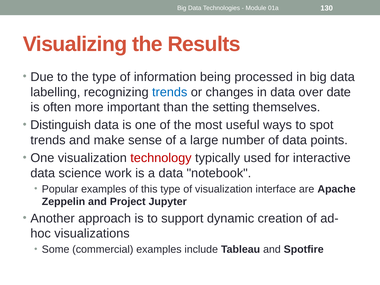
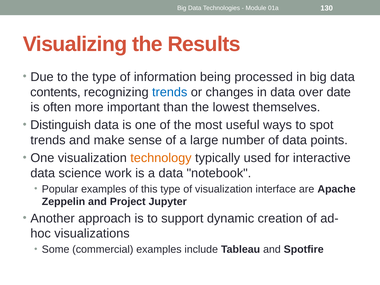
labelling: labelling -> contents
setting: setting -> lowest
technology colour: red -> orange
